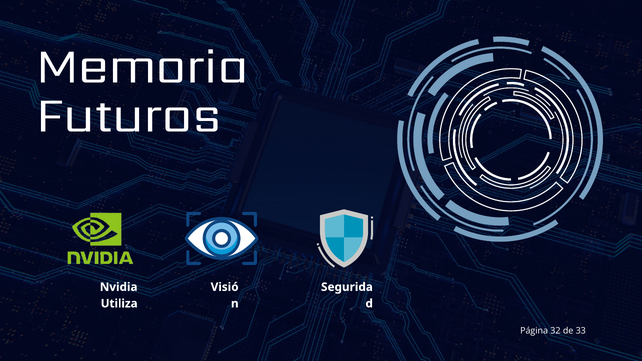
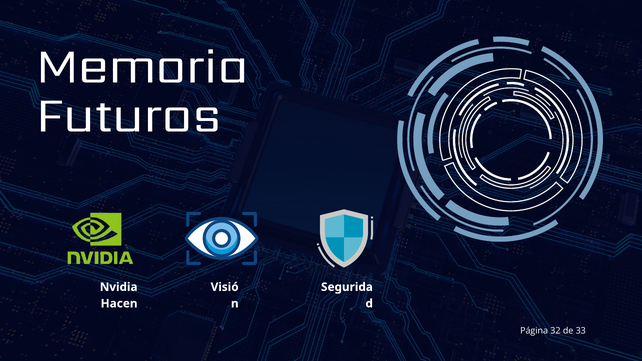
Utiliza: Utiliza -> Hacen
